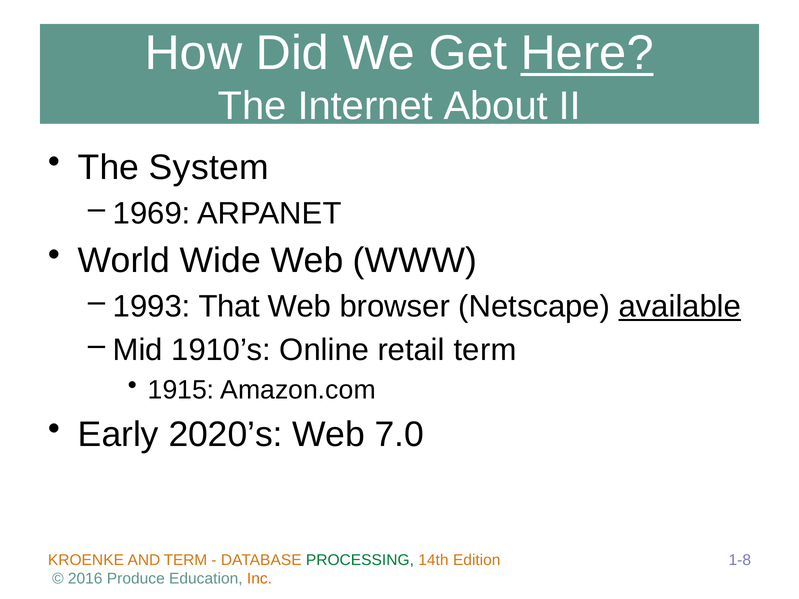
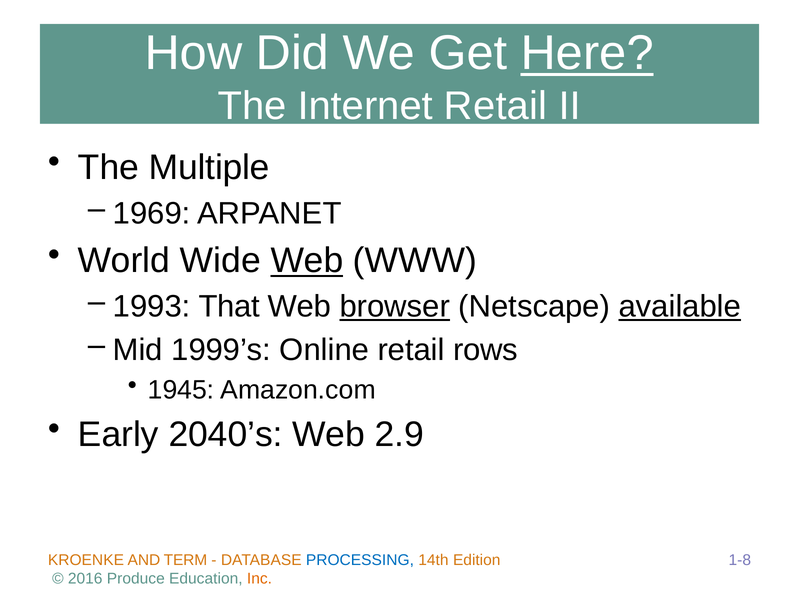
Internet About: About -> Retail
System: System -> Multiple
Web at (307, 261) underline: none -> present
browser underline: none -> present
1910’s: 1910’s -> 1999’s
retail term: term -> rows
1915: 1915 -> 1945
2020’s: 2020’s -> 2040’s
7.0: 7.0 -> 2.9
PROCESSING colour: green -> blue
